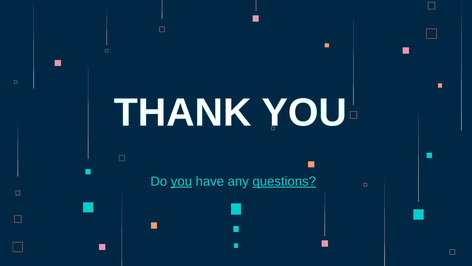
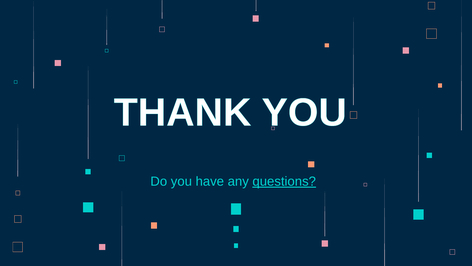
you at (181, 181) underline: present -> none
